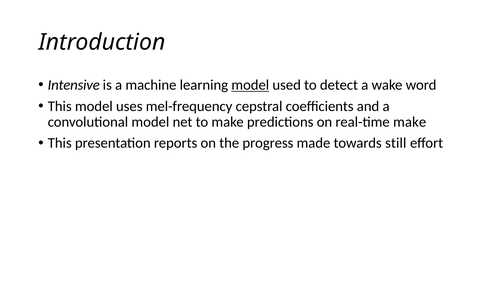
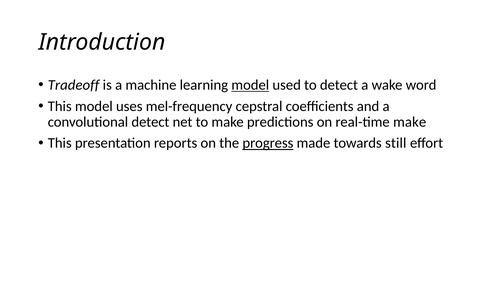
Intensive: Intensive -> Tradeoff
convolutional model: model -> detect
progress underline: none -> present
